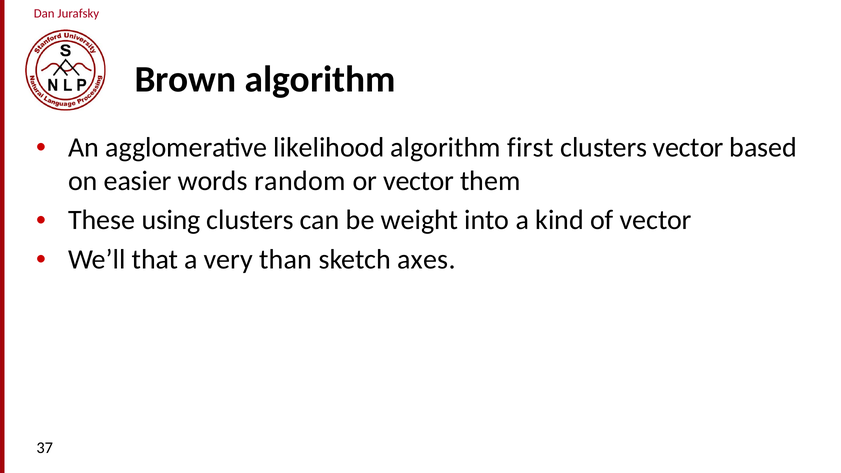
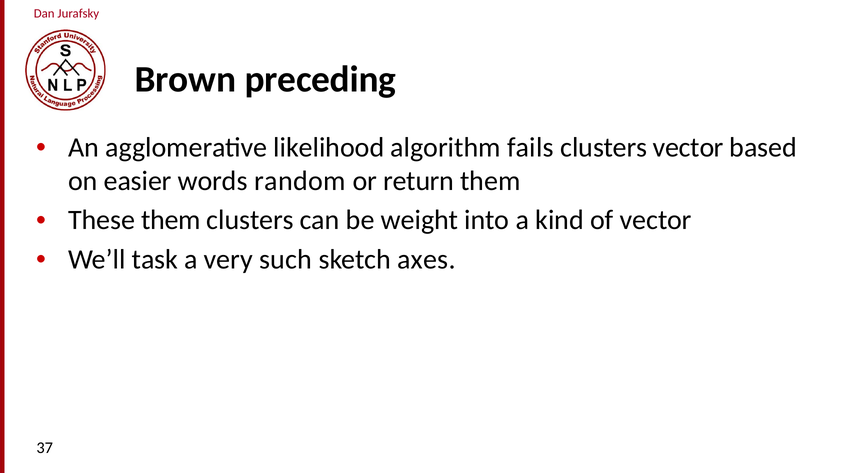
Brown algorithm: algorithm -> preceding
first: first -> fails
or vector: vector -> return
These using: using -> them
that: that -> task
than: than -> such
